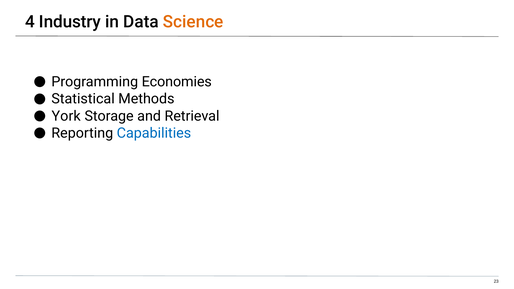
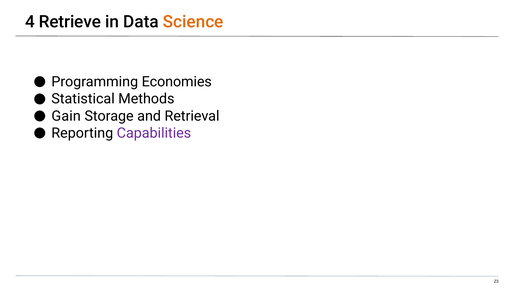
Industry: Industry -> Retrieve
York: York -> Gain
Capabilities colour: blue -> purple
